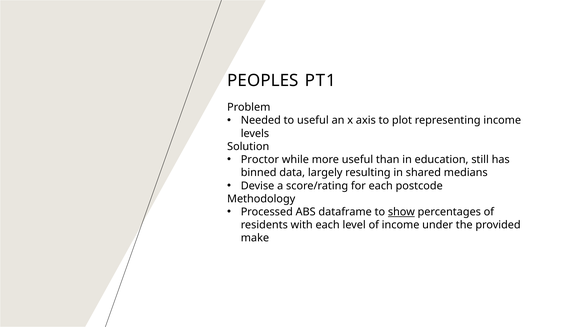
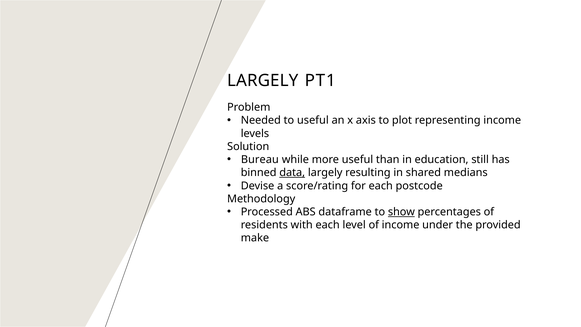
PEOPLES at (263, 80): PEOPLES -> LARGELY
Proctor: Proctor -> Bureau
data underline: none -> present
